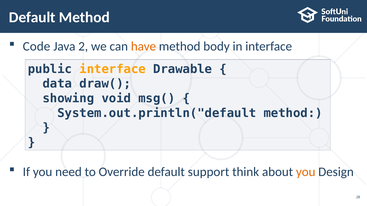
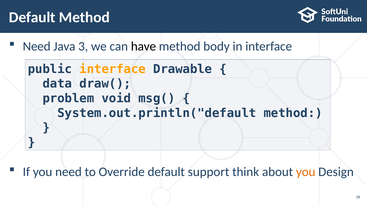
Code at (37, 47): Code -> Need
2: 2 -> 3
have colour: orange -> black
showing: showing -> problem
